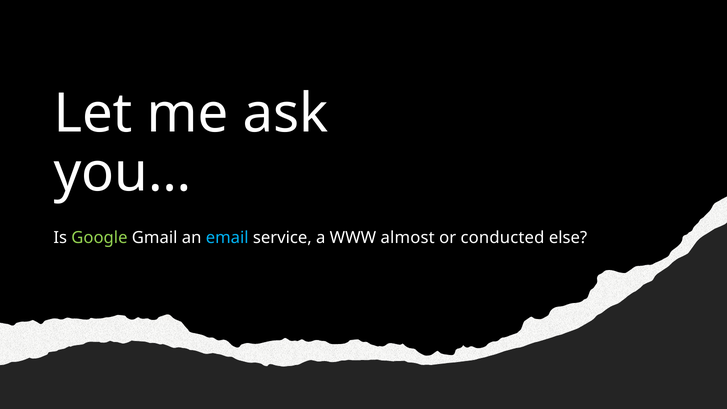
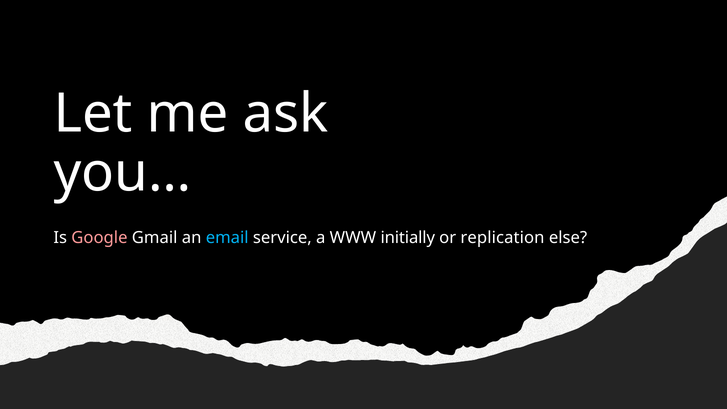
Google colour: light green -> pink
almost: almost -> initially
conducted: conducted -> replication
